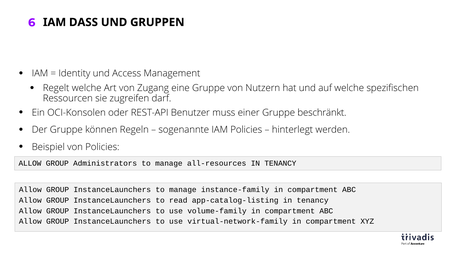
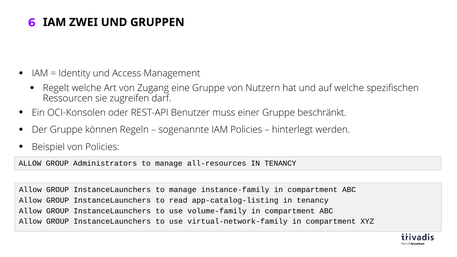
DASS: DASS -> ZWEI
